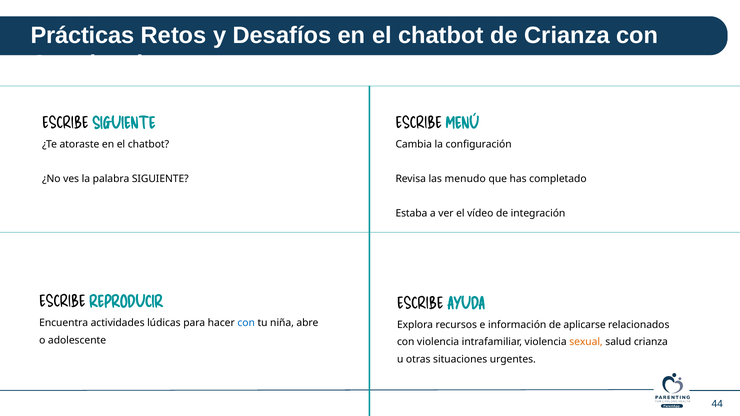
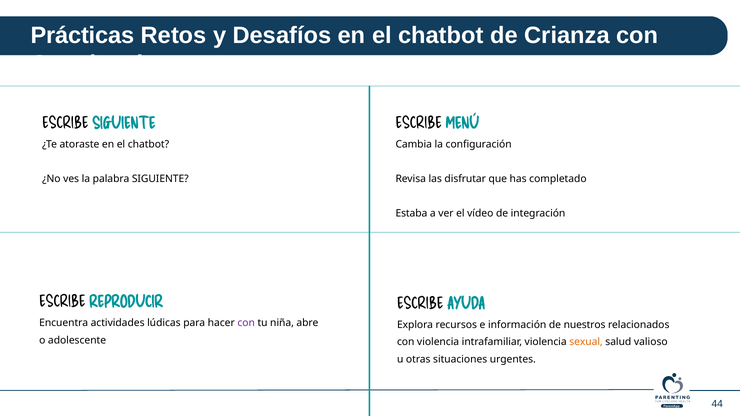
menudo: menudo -> disfrutar
con at (246, 323) colour: blue -> purple
aplicarse: aplicarse -> nuestros
salud crianza: crianza -> valioso
